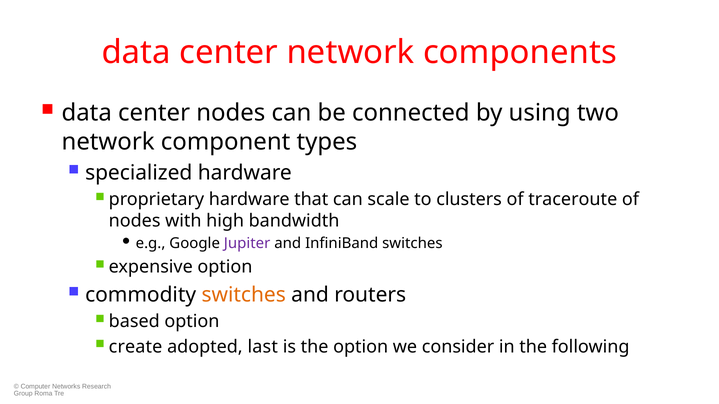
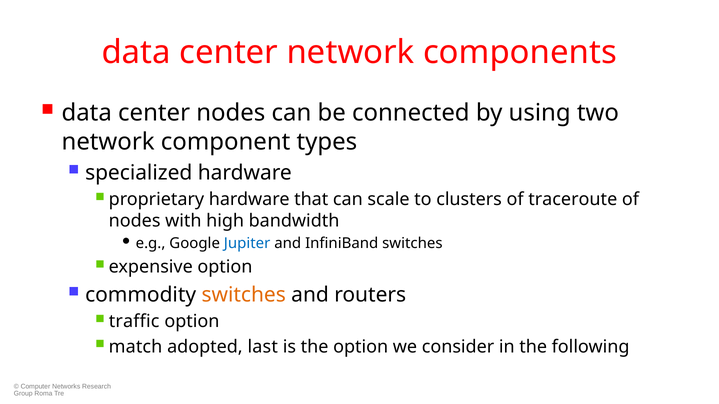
Jupiter colour: purple -> blue
based: based -> traffic
create: create -> match
